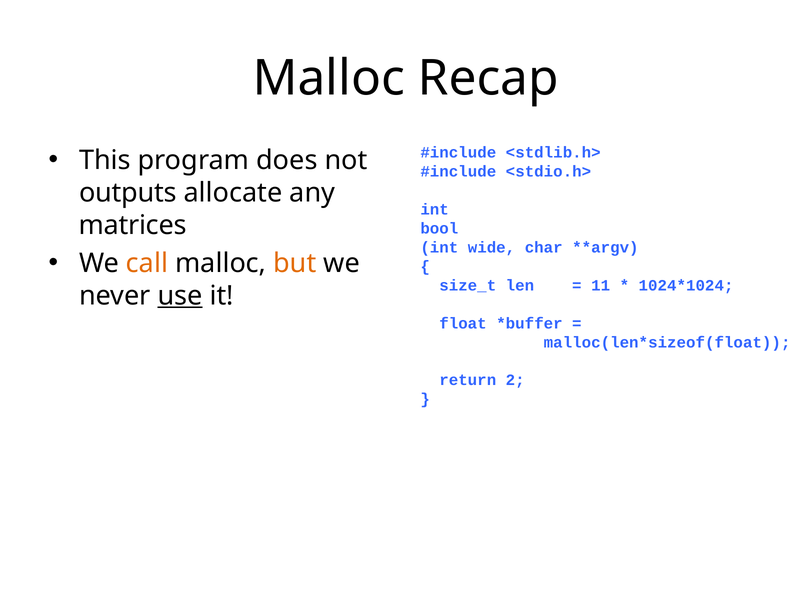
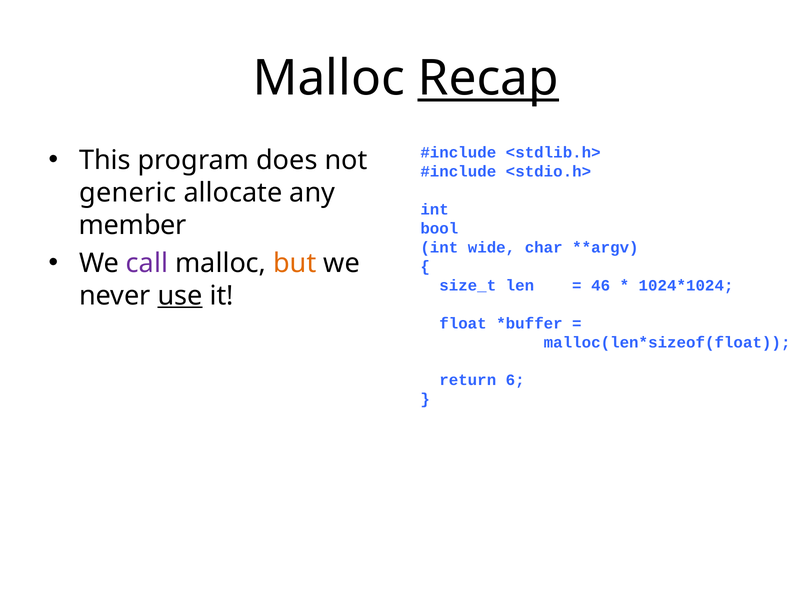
Recap underline: none -> present
outputs: outputs -> generic
matrices: matrices -> member
call colour: orange -> purple
11: 11 -> 46
2: 2 -> 6
